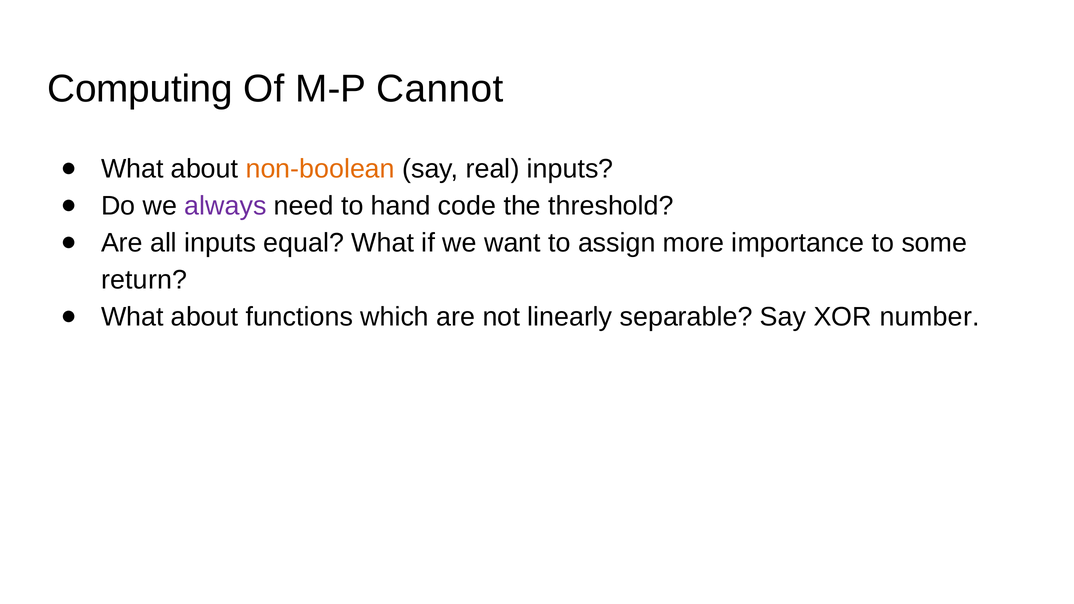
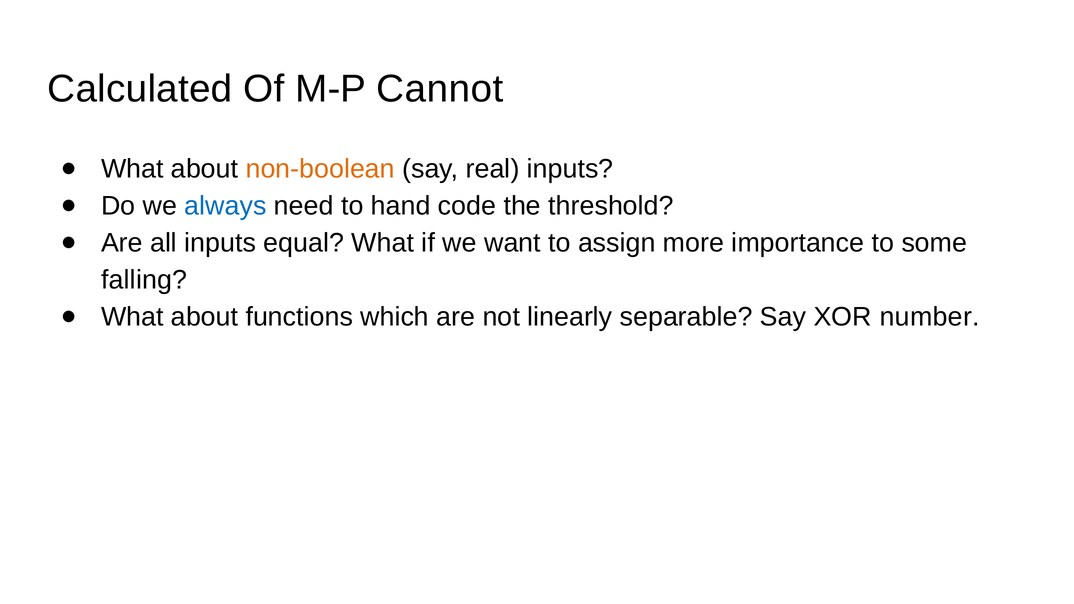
Computing: Computing -> Calculated
always colour: purple -> blue
return: return -> falling
